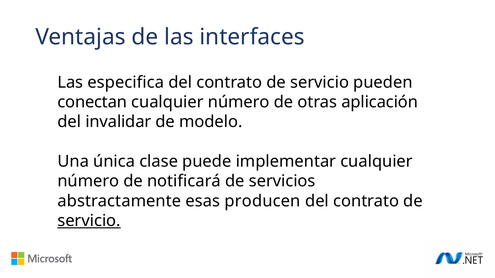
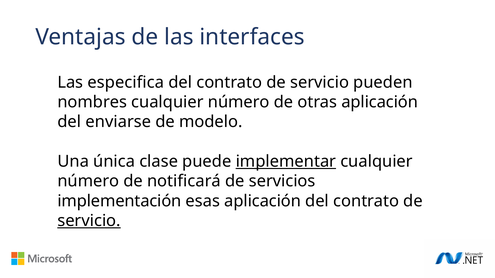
conectan: conectan -> nombres
invalidar: invalidar -> enviarse
implementar underline: none -> present
abstractamente: abstractamente -> implementación
esas producen: producen -> aplicación
